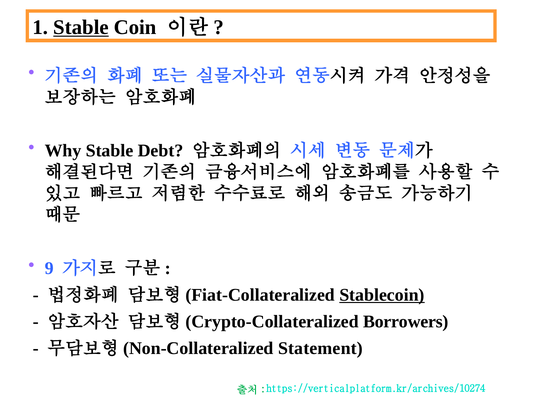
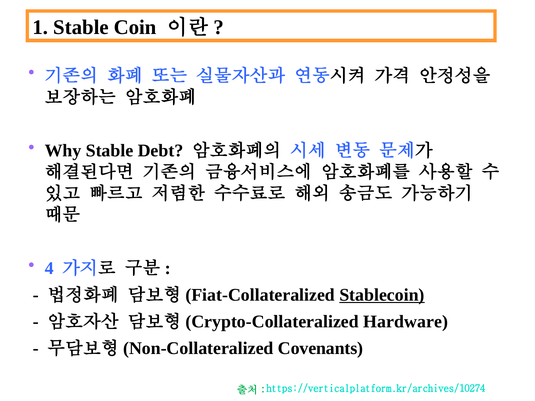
Stable at (81, 27) underline: present -> none
9: 9 -> 4
Borrowers: Borrowers -> Hardware
Statement: Statement -> Covenants
